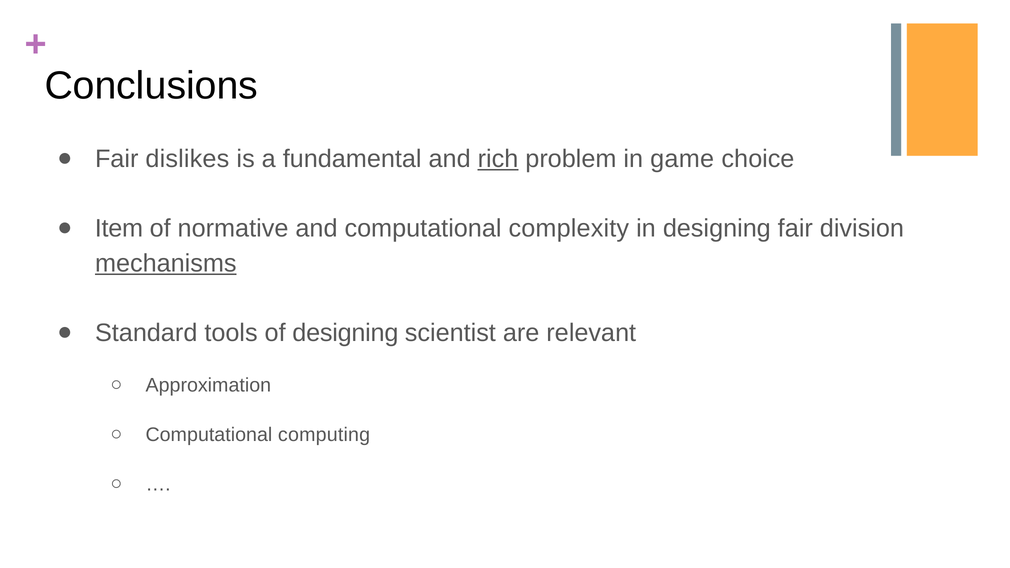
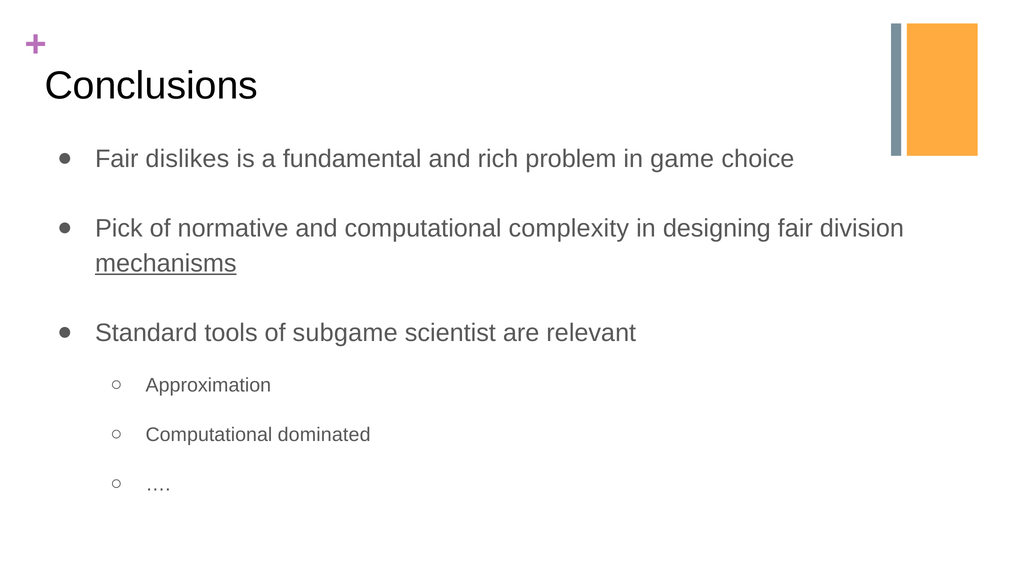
rich underline: present -> none
Item: Item -> Pick
of designing: designing -> subgame
computing: computing -> dominated
